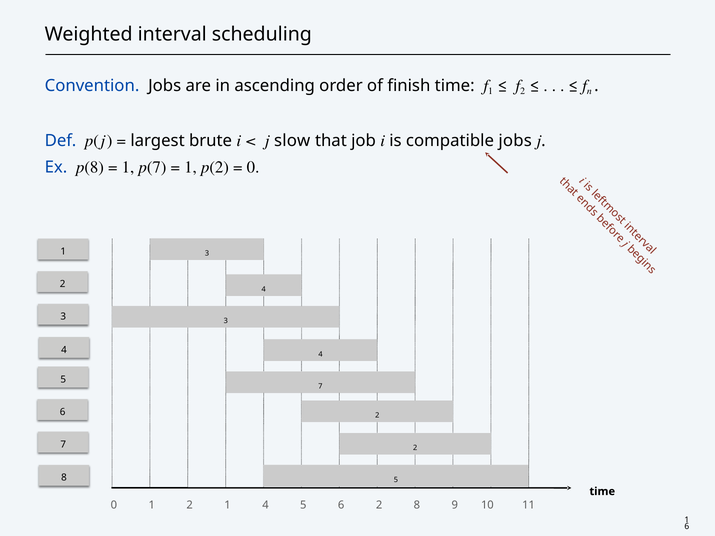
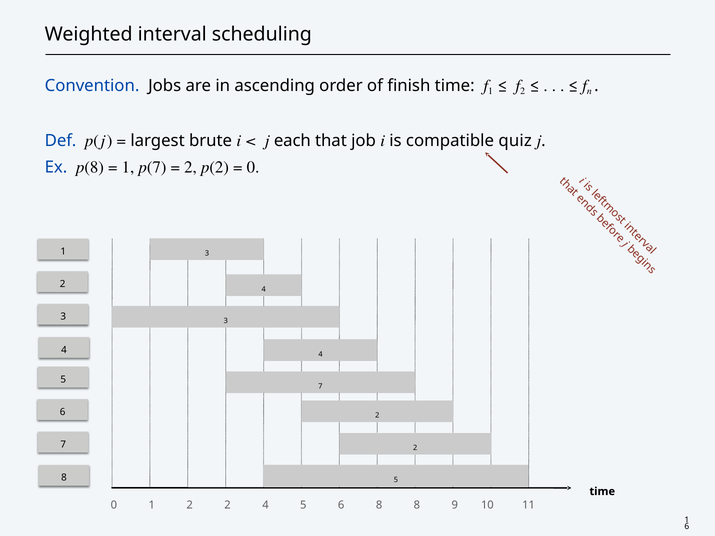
slow: slow -> each
compatible jobs: jobs -> quiz
1 at (191, 167): 1 -> 2
1 2 1: 1 -> 2
6 2: 2 -> 8
